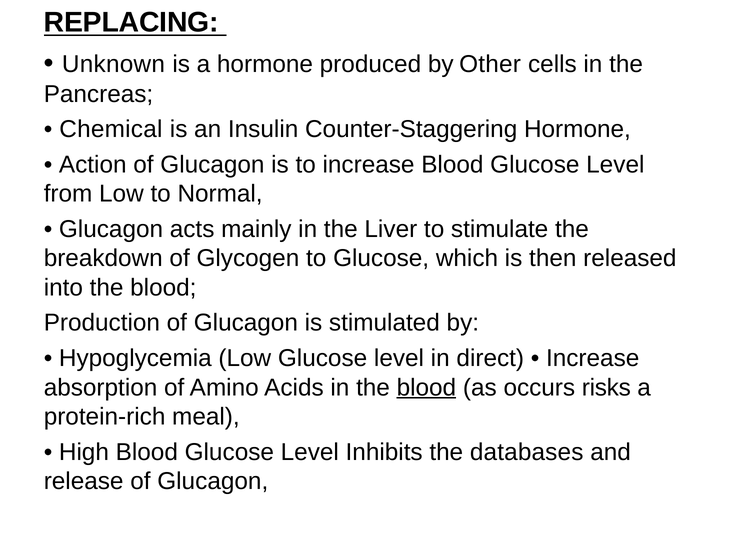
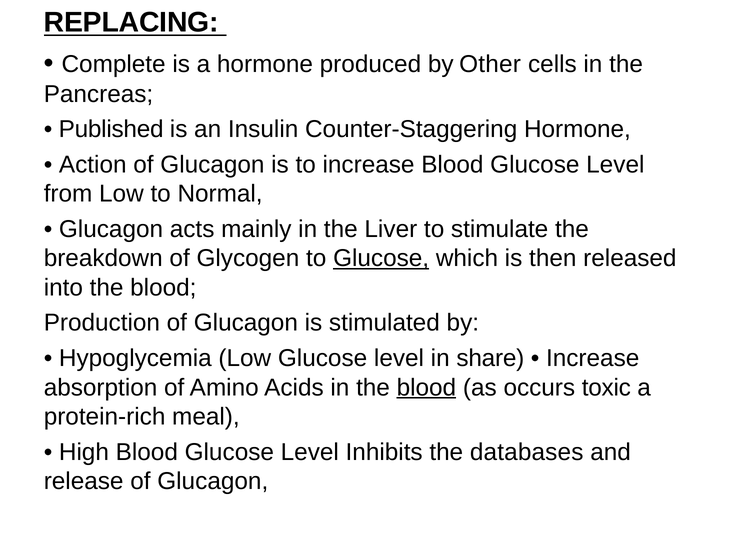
Unknown: Unknown -> Complete
Chemical: Chemical -> Published
Glucose at (381, 258) underline: none -> present
direct: direct -> share
risks: risks -> toxic
